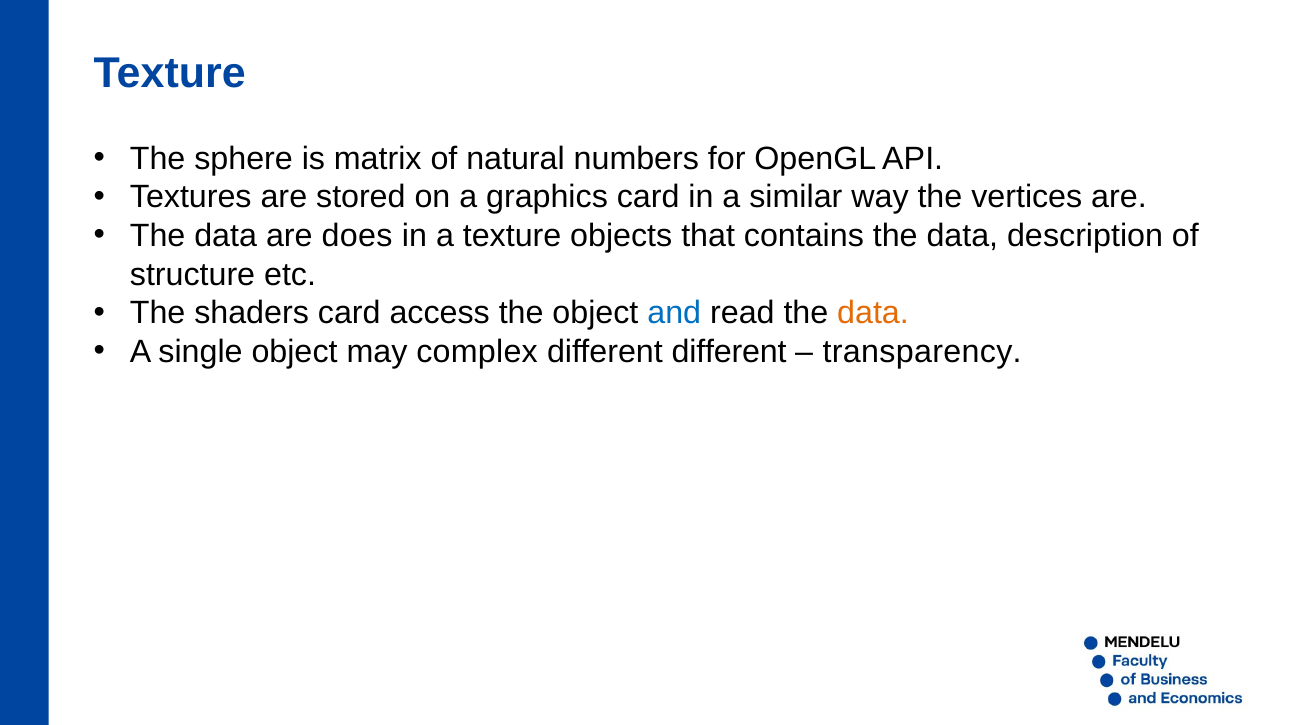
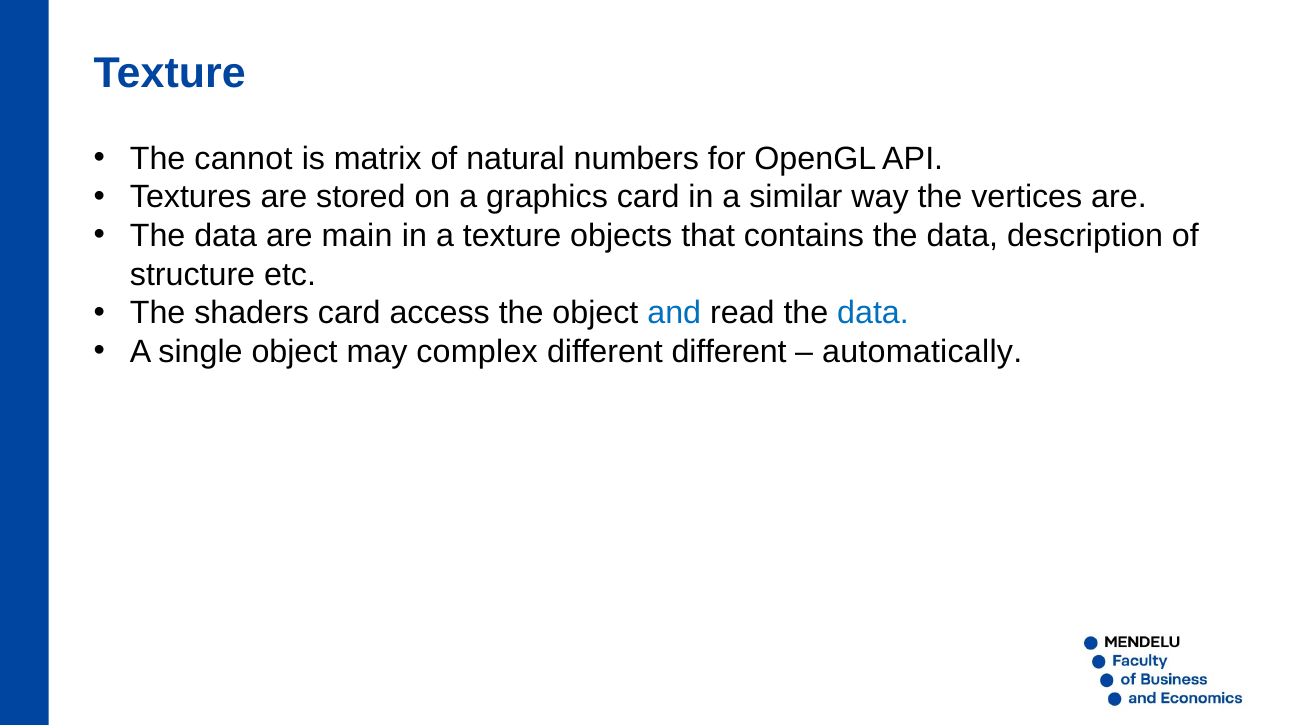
sphere: sphere -> cannot
does: does -> main
data at (873, 313) colour: orange -> blue
transparency: transparency -> automatically
